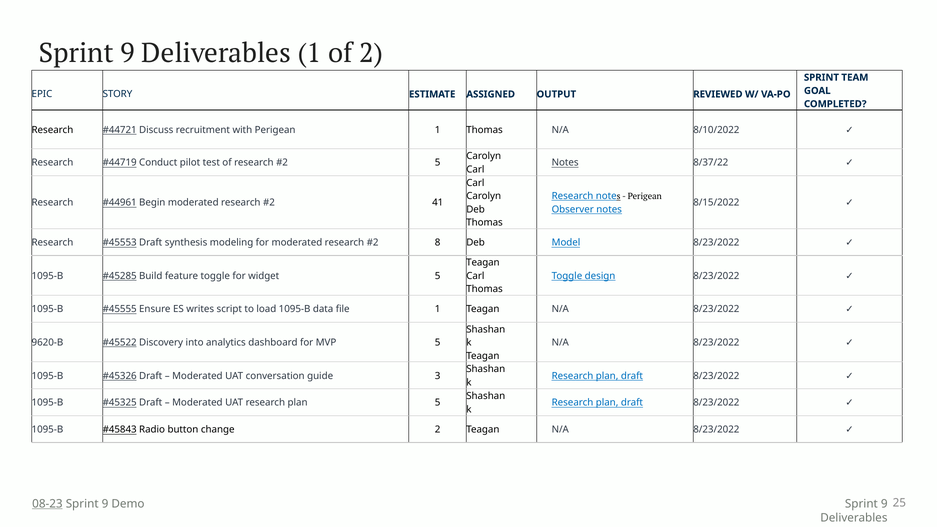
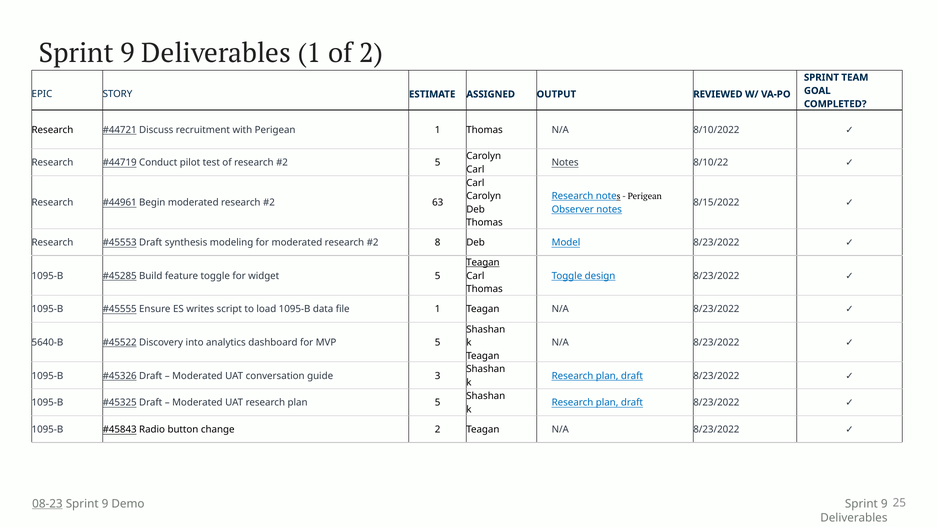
8/37/22: 8/37/22 -> 8/10/22
41: 41 -> 63
Teagan at (483, 263) underline: none -> present
9620-B: 9620-B -> 5640-B
